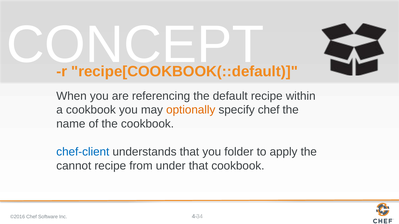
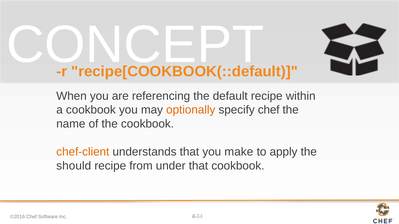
chef-client colour: blue -> orange
folder: folder -> make
cannot: cannot -> should
